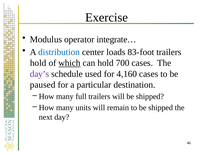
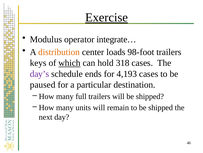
Exercise underline: none -> present
distribution colour: blue -> orange
83-foot: 83-foot -> 98-foot
hold at (38, 63): hold -> keys
700: 700 -> 318
used: used -> ends
4,160: 4,160 -> 4,193
